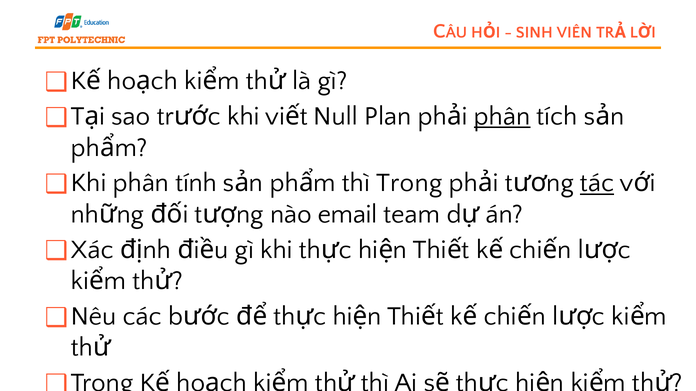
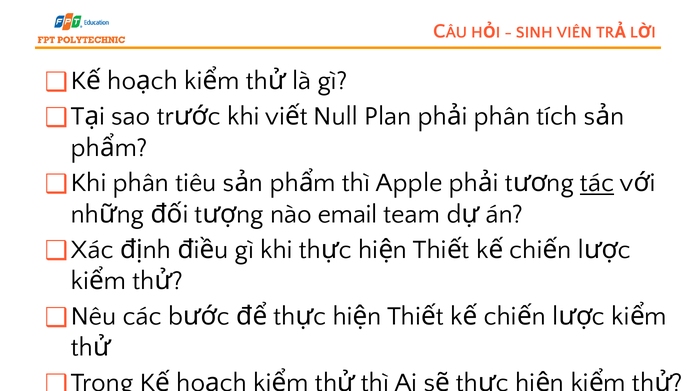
phân at (502, 116) underline: present -> none
tính: tính -> tiêu
Trong: Trong -> Apple
